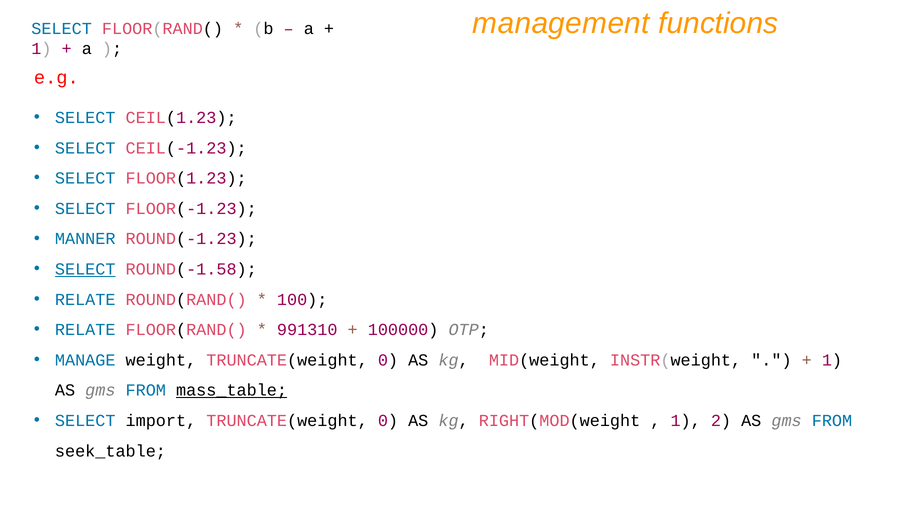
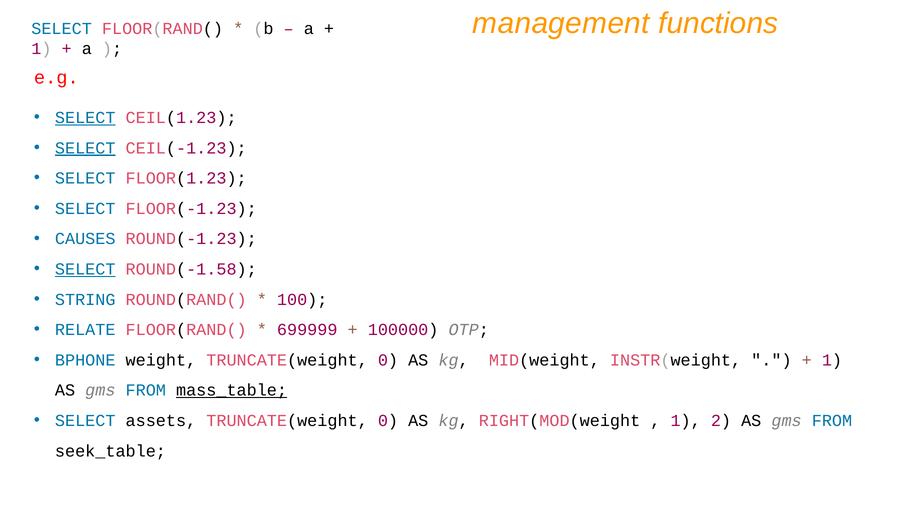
SELECT at (85, 118) underline: none -> present
SELECT at (85, 148) underline: none -> present
MANNER: MANNER -> CAUSES
RELATE at (85, 299): RELATE -> STRING
991310: 991310 -> 699999
MANAGE: MANAGE -> BPHONE
import: import -> assets
